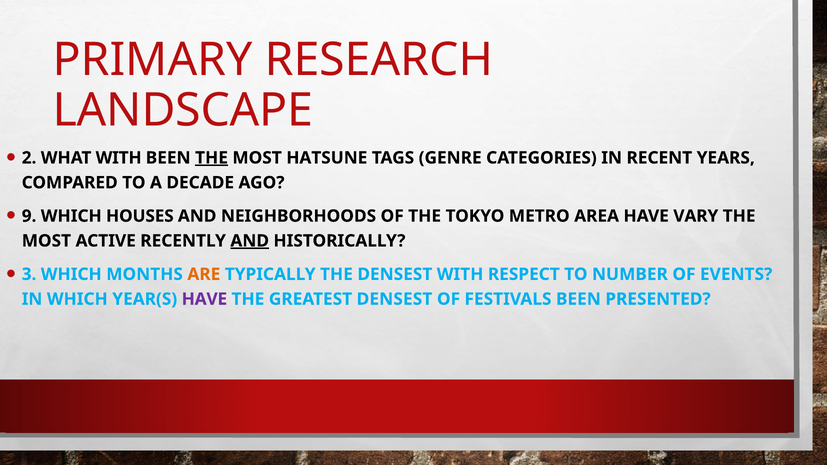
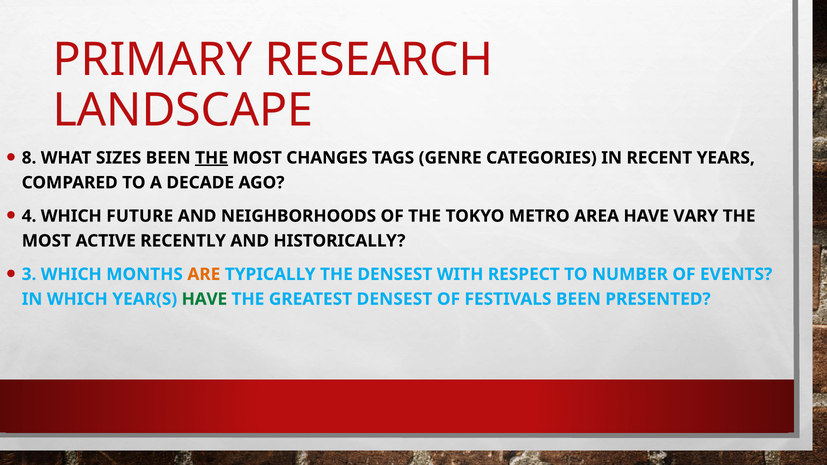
2: 2 -> 8
WHAT WITH: WITH -> SIZES
HATSUNE: HATSUNE -> CHANGES
9: 9 -> 4
HOUSES: HOUSES -> FUTURE
AND at (250, 241) underline: present -> none
HAVE at (204, 299) colour: purple -> green
